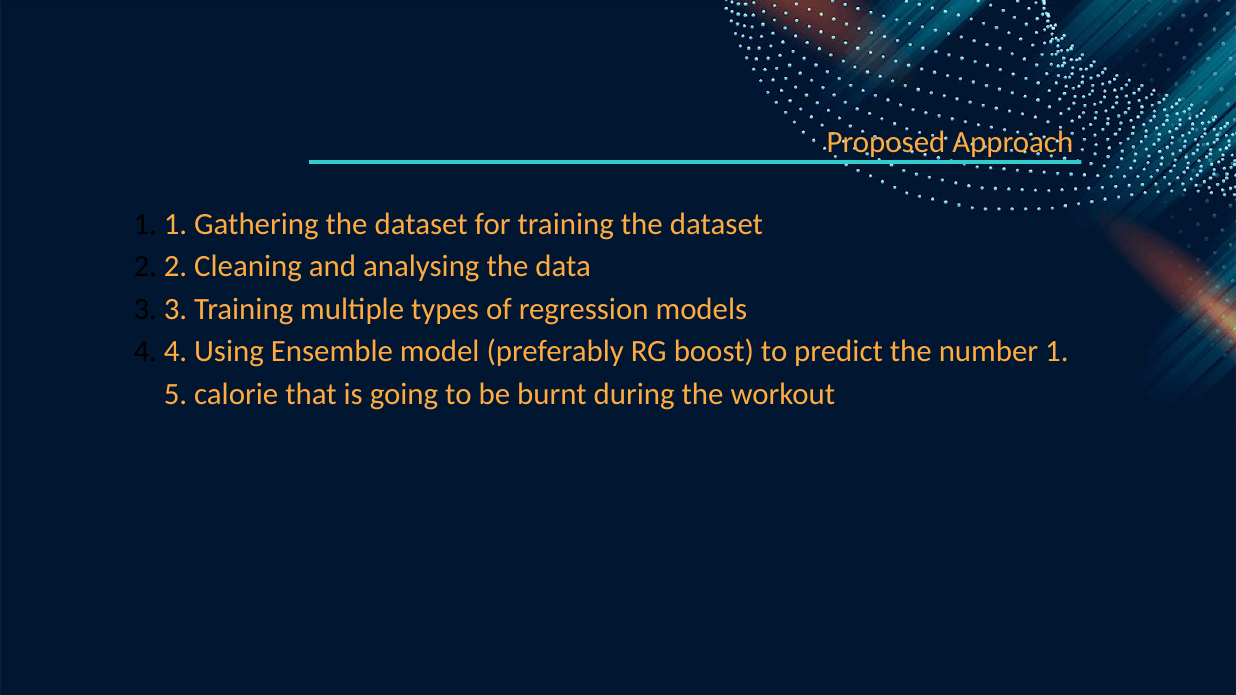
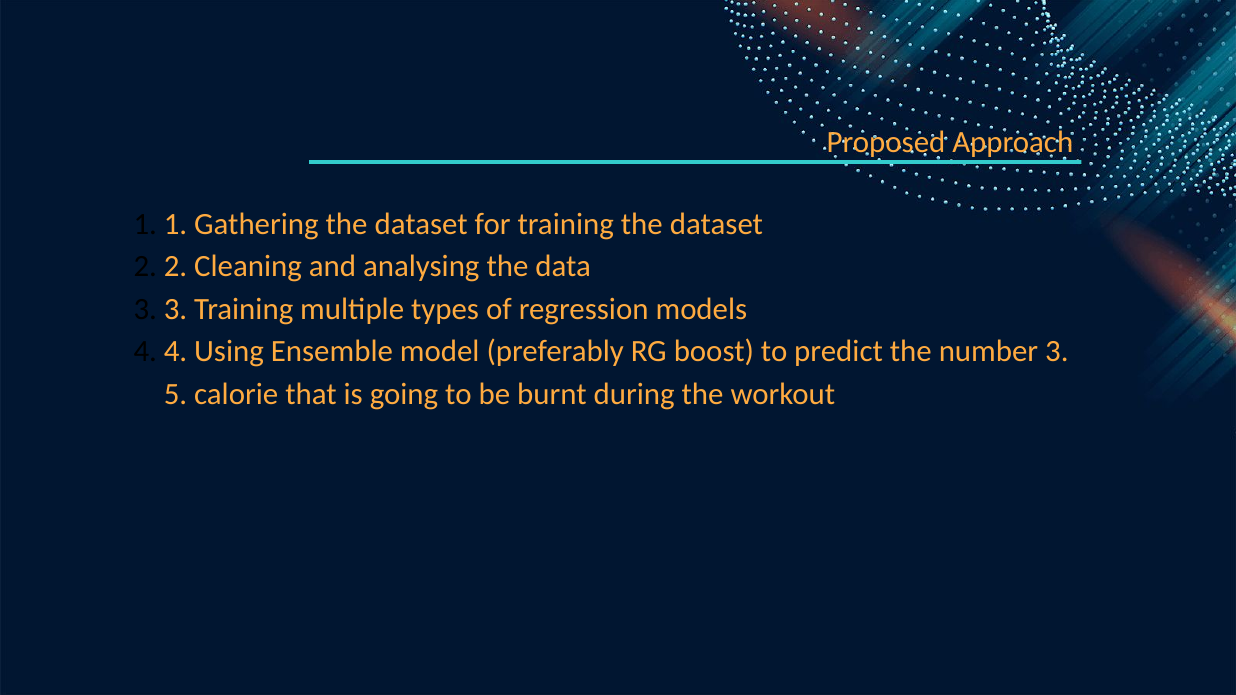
1: 1 -> 3
